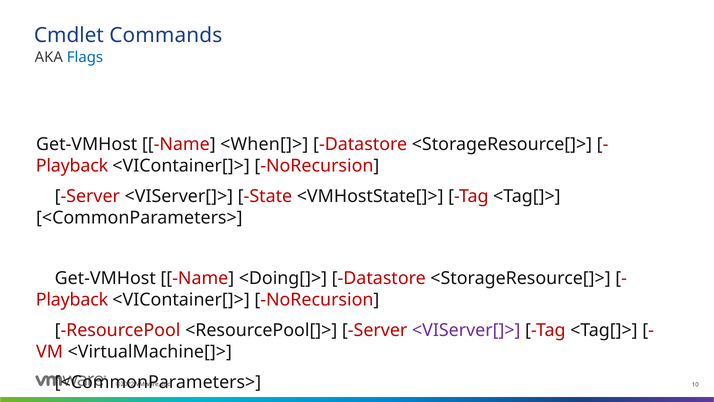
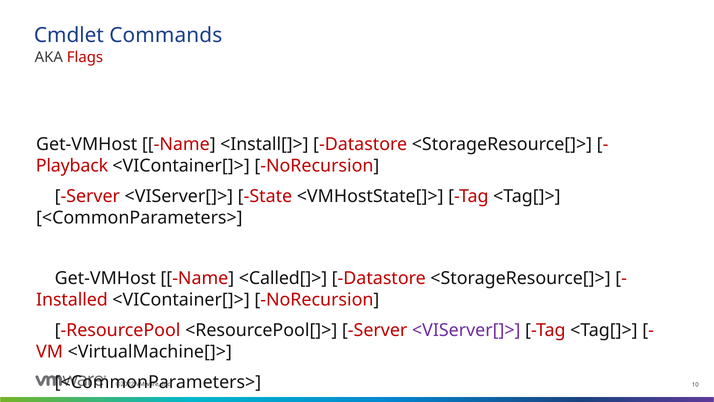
Flags colour: blue -> red
<When[]>: <When[]> -> <Install[]>
<Doing[]>: <Doing[]> -> <Called[]>
Playback at (72, 300): Playback -> Installed
